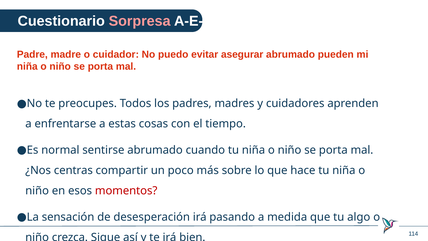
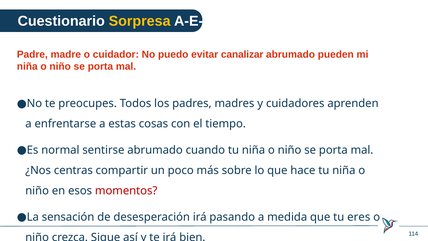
Sorpresa colour: pink -> yellow
asegurar: asegurar -> canalizar
algo: algo -> eres
